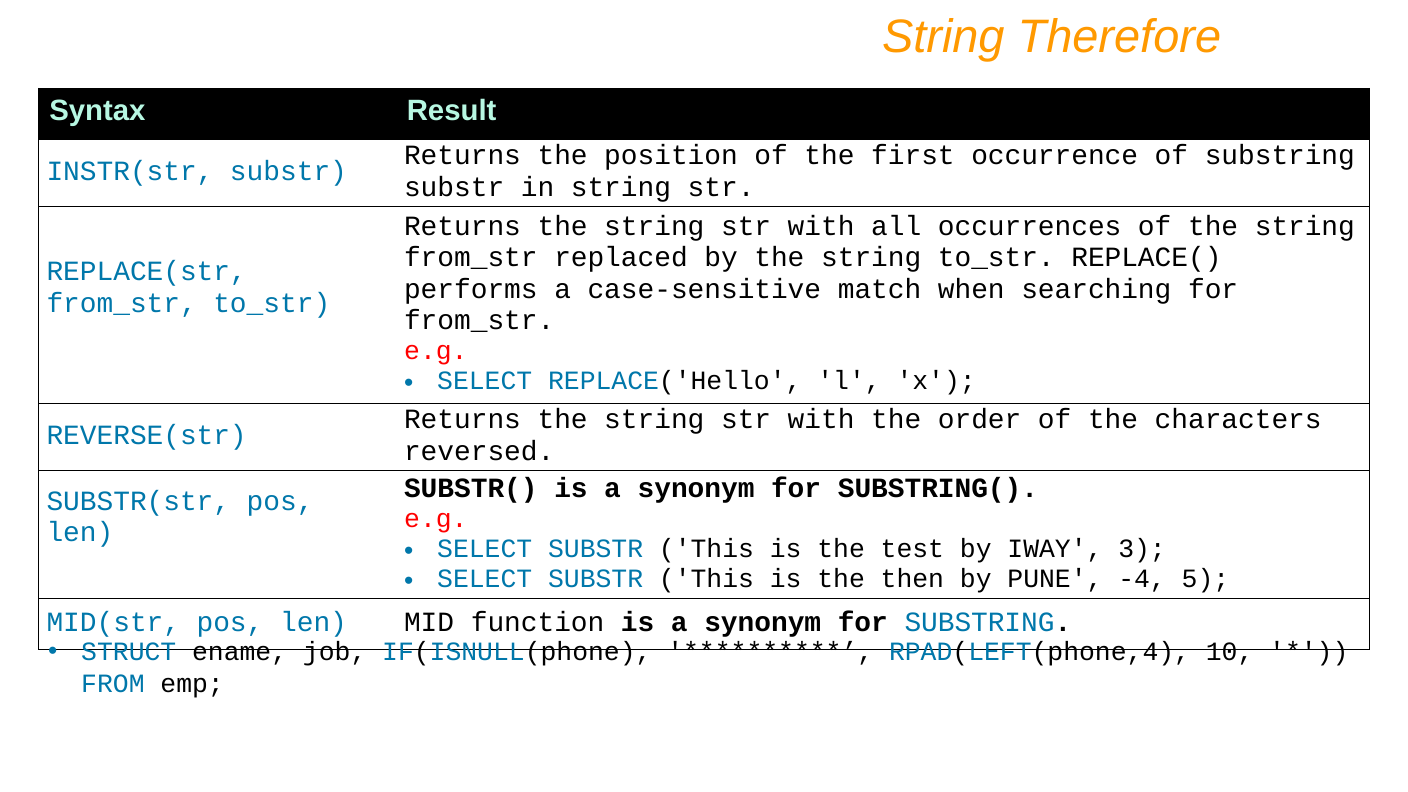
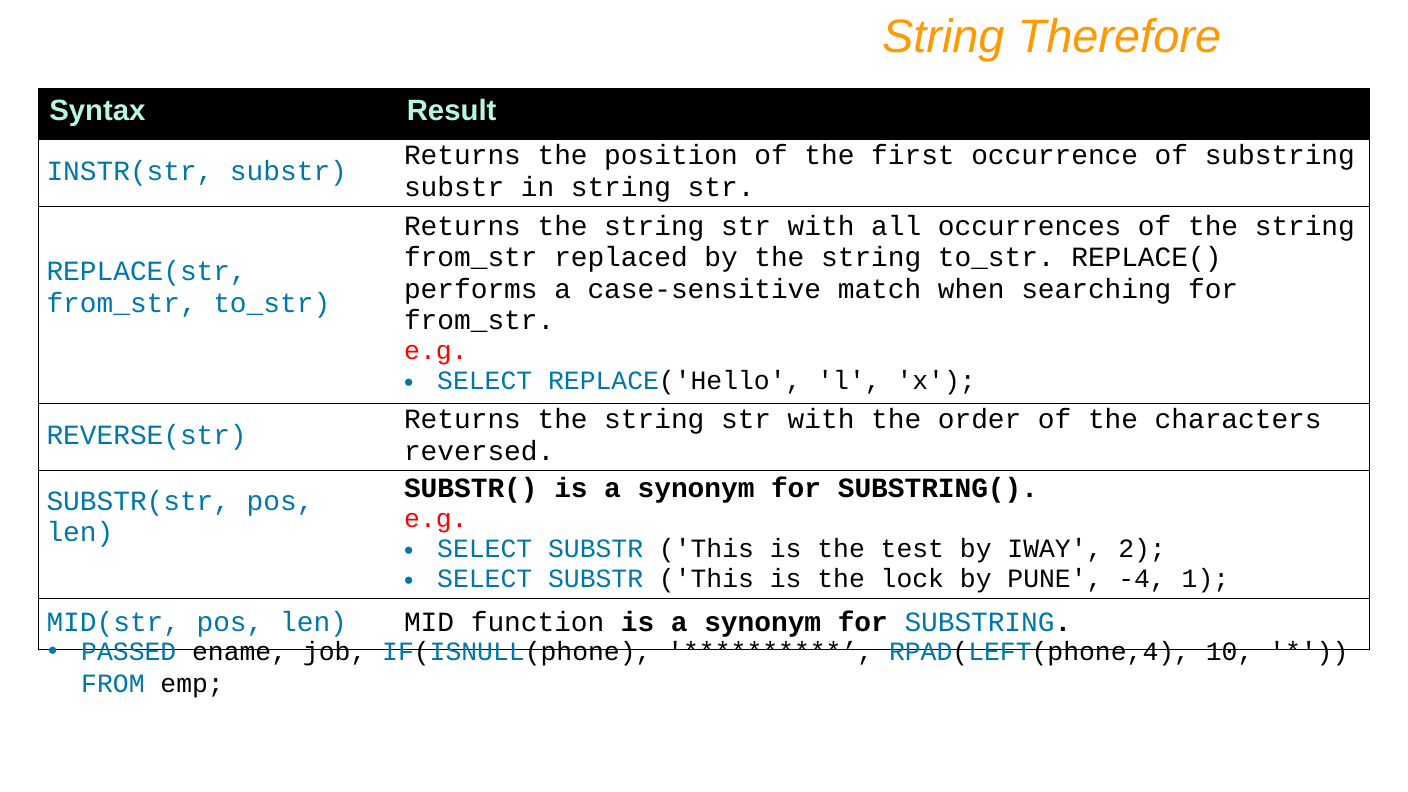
3: 3 -> 2
then: then -> lock
5: 5 -> 1
STRUCT: STRUCT -> PASSED
